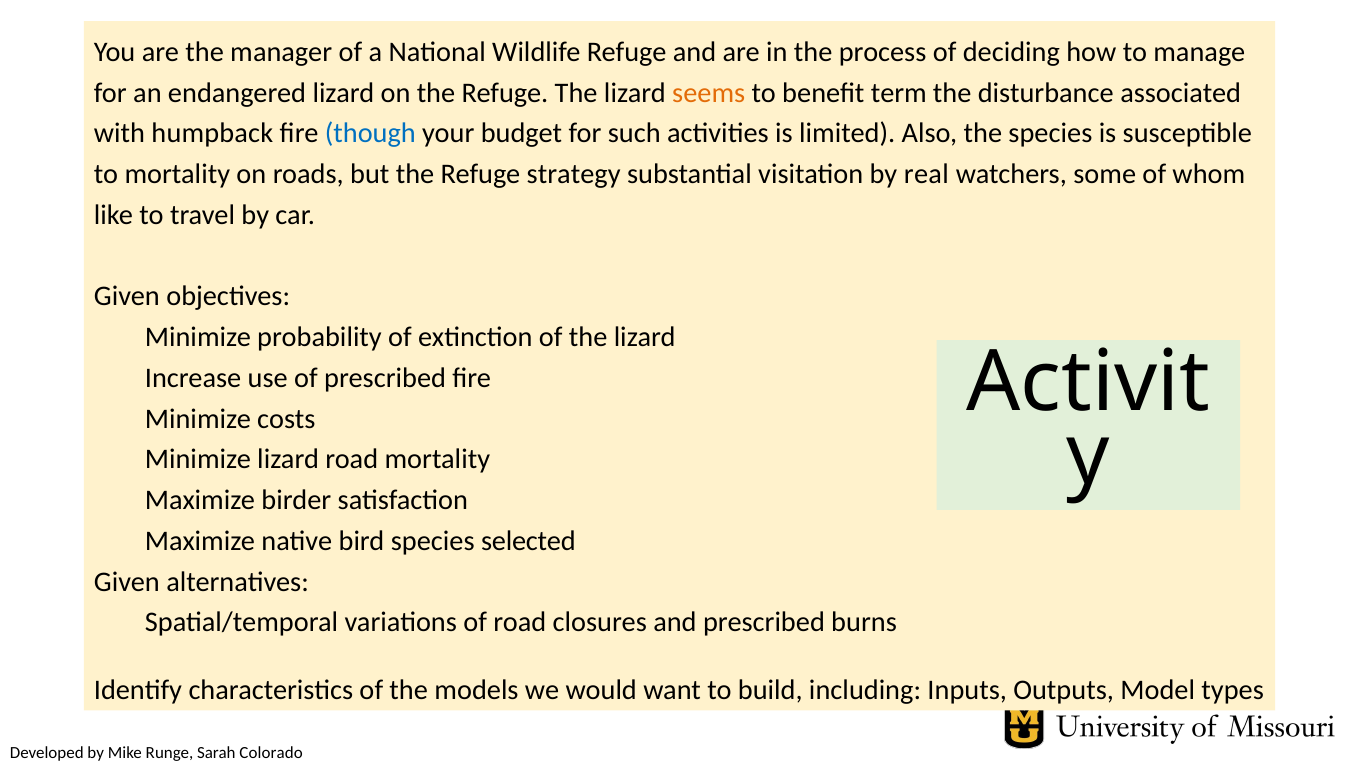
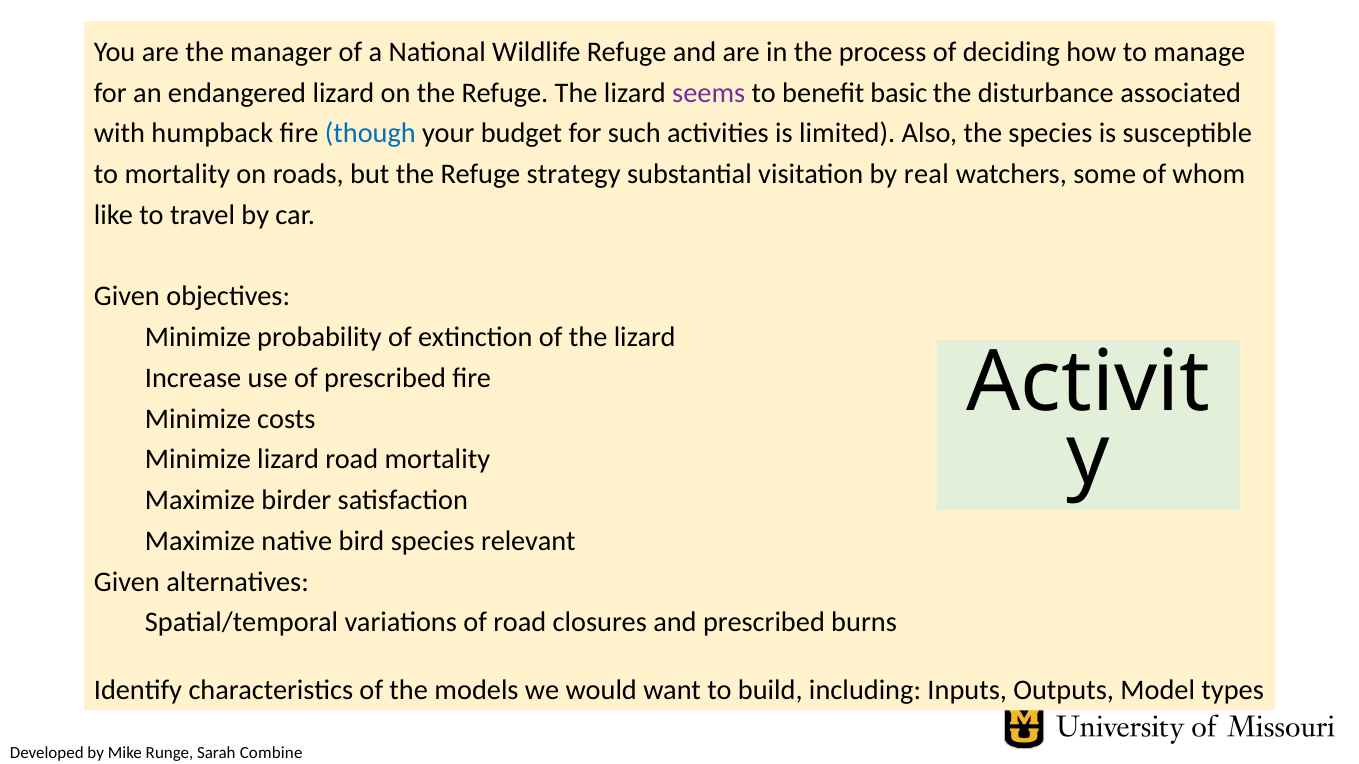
seems colour: orange -> purple
term: term -> basic
selected: selected -> relevant
Colorado: Colorado -> Combine
